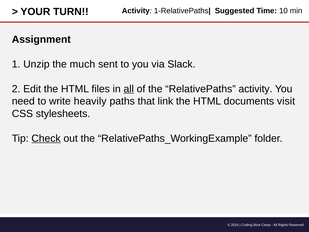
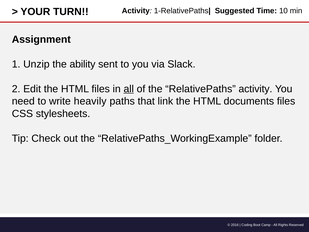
much: much -> ability
documents visit: visit -> files
Check underline: present -> none
